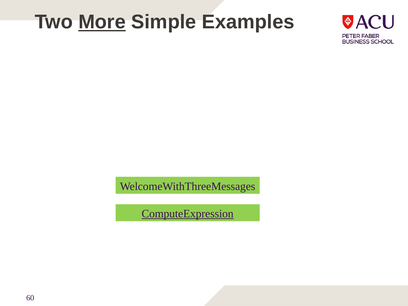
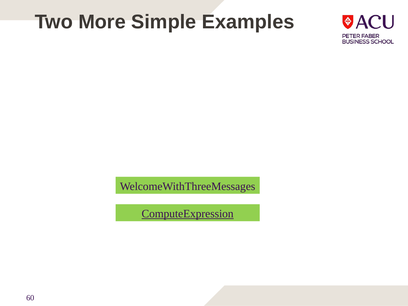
More underline: present -> none
